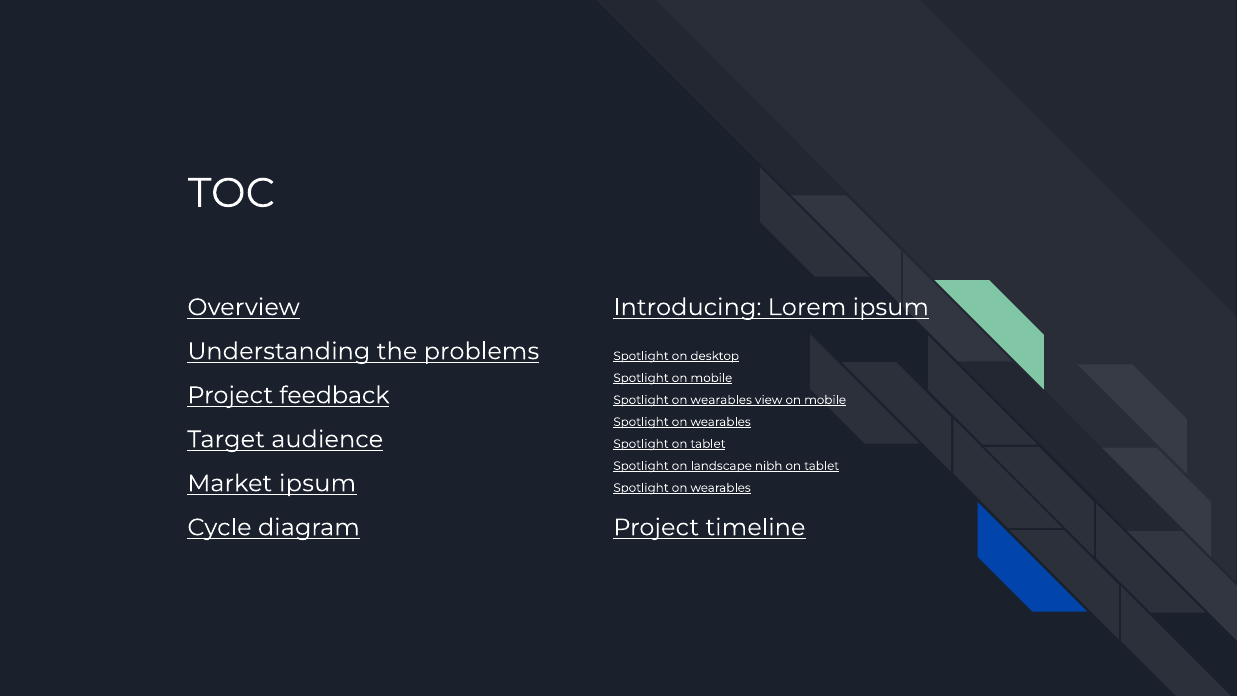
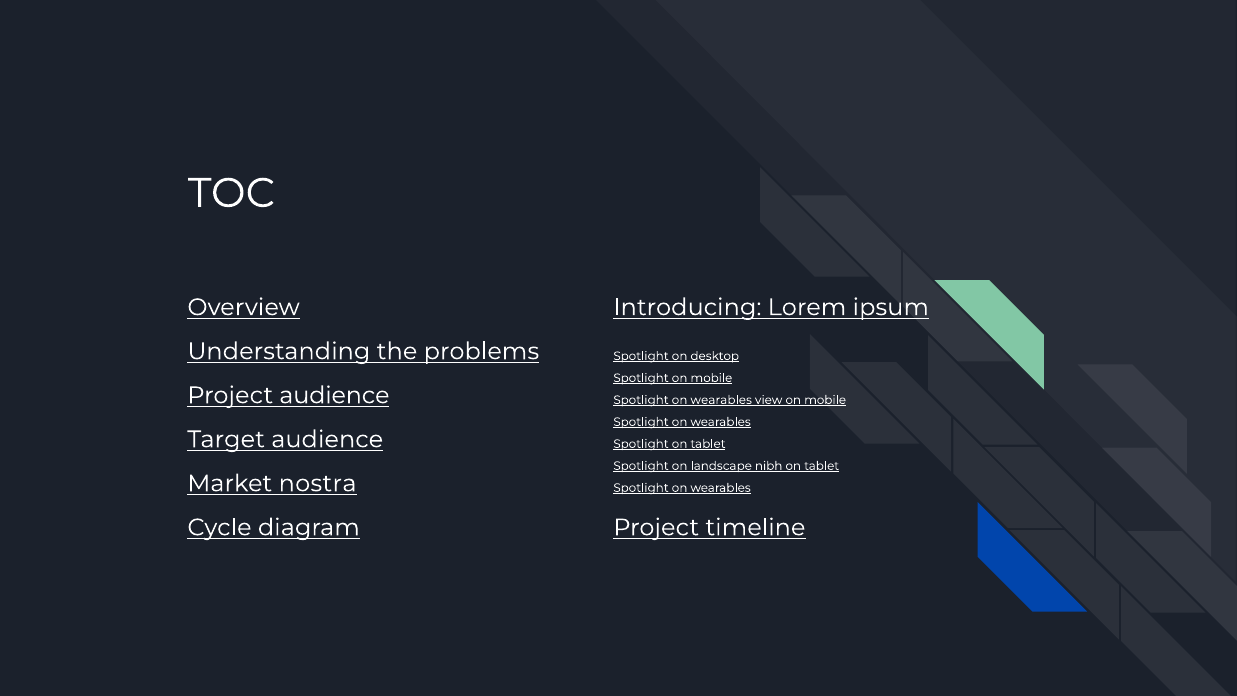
Project feedback: feedback -> audience
Market ipsum: ipsum -> nostra
